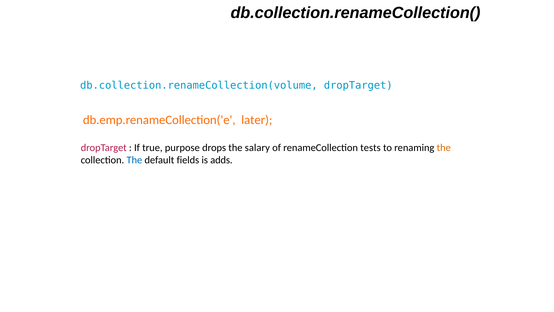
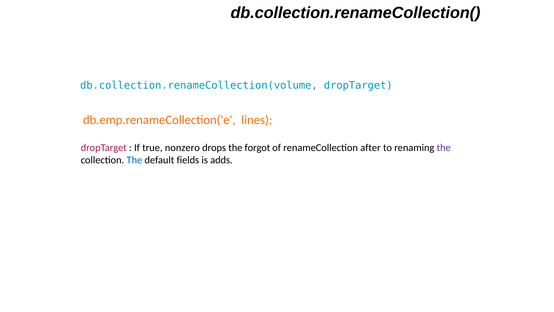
later: later -> lines
purpose: purpose -> nonzero
salary: salary -> forgot
tests: tests -> after
the at (444, 148) colour: orange -> purple
